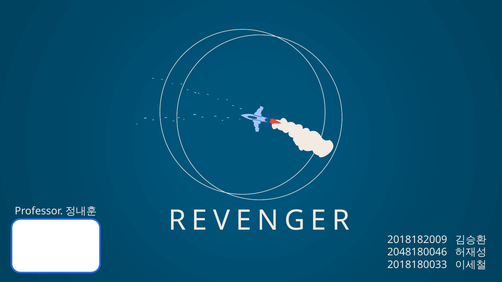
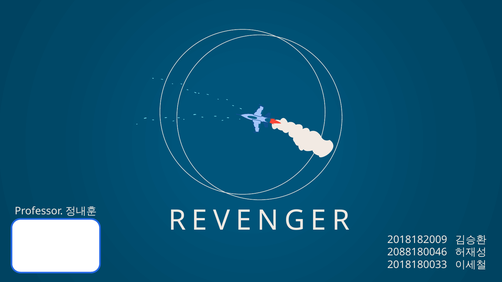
2048180046: 2048180046 -> 2088180046
